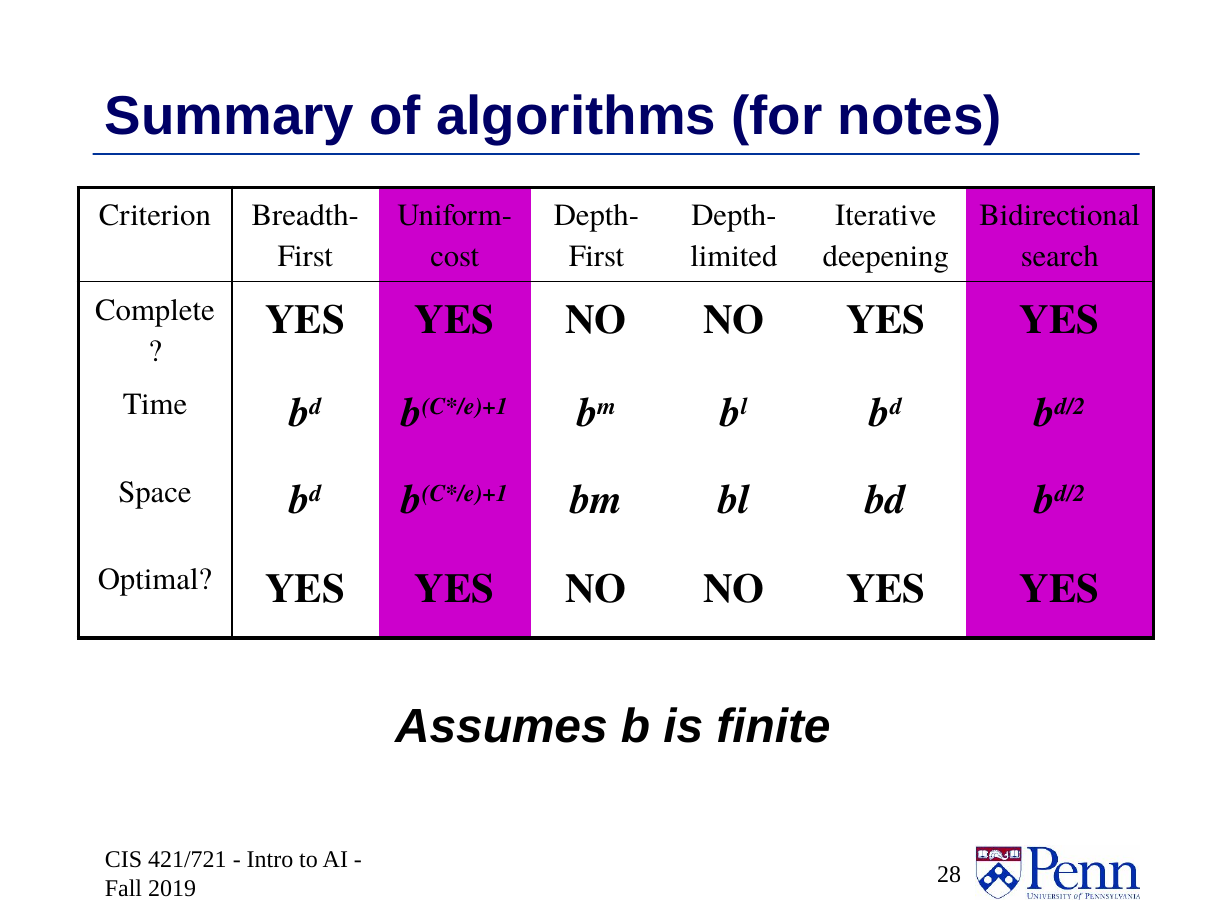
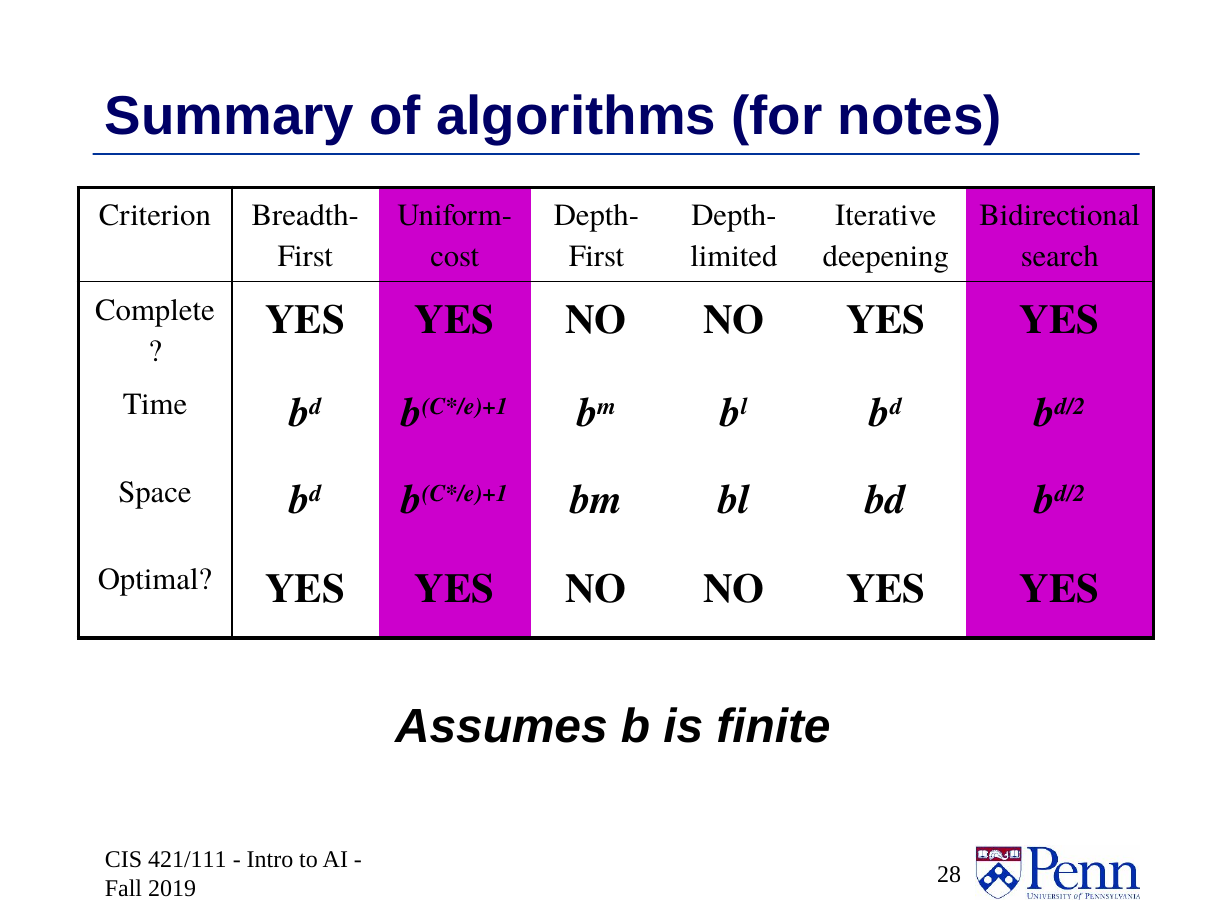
421/721: 421/721 -> 421/111
